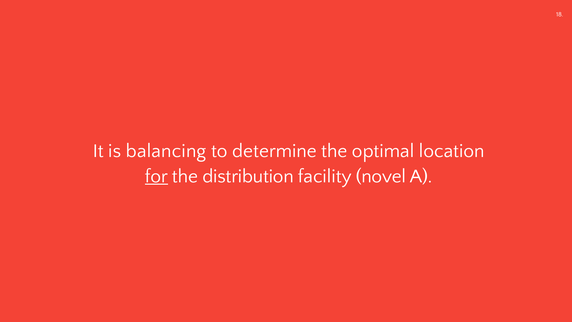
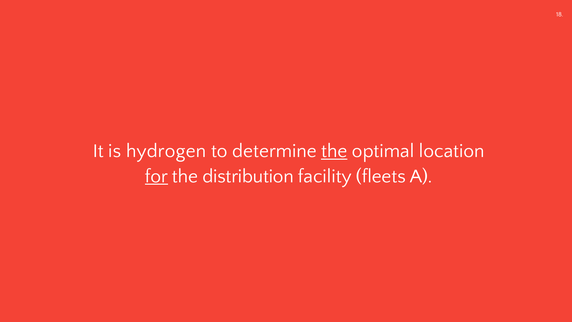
balancing: balancing -> hydrogen
the at (334, 151) underline: none -> present
novel: novel -> fleets
